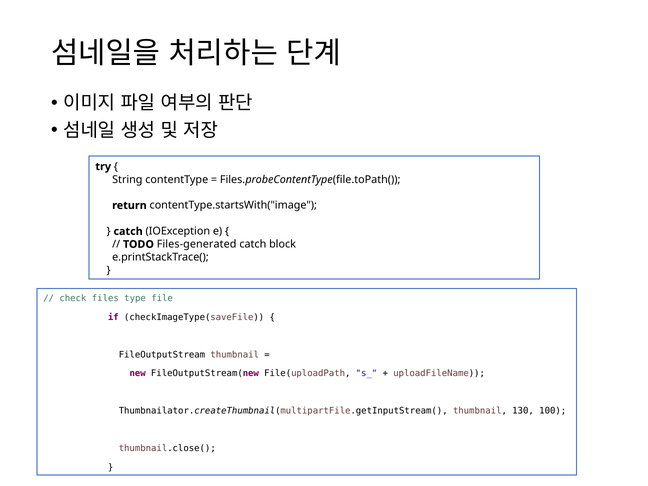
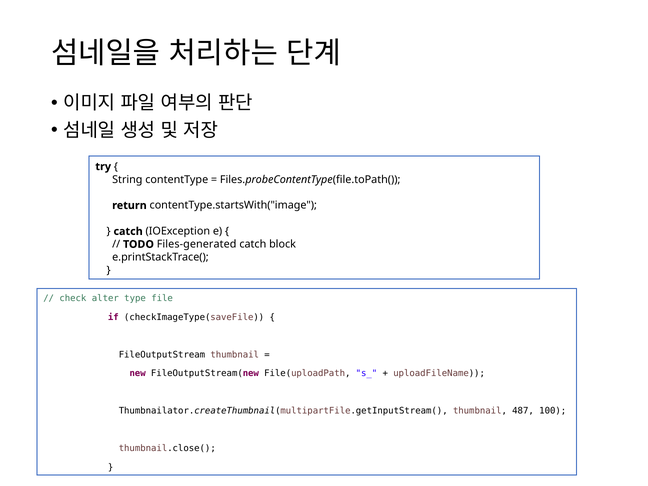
files: files -> alter
130: 130 -> 487
